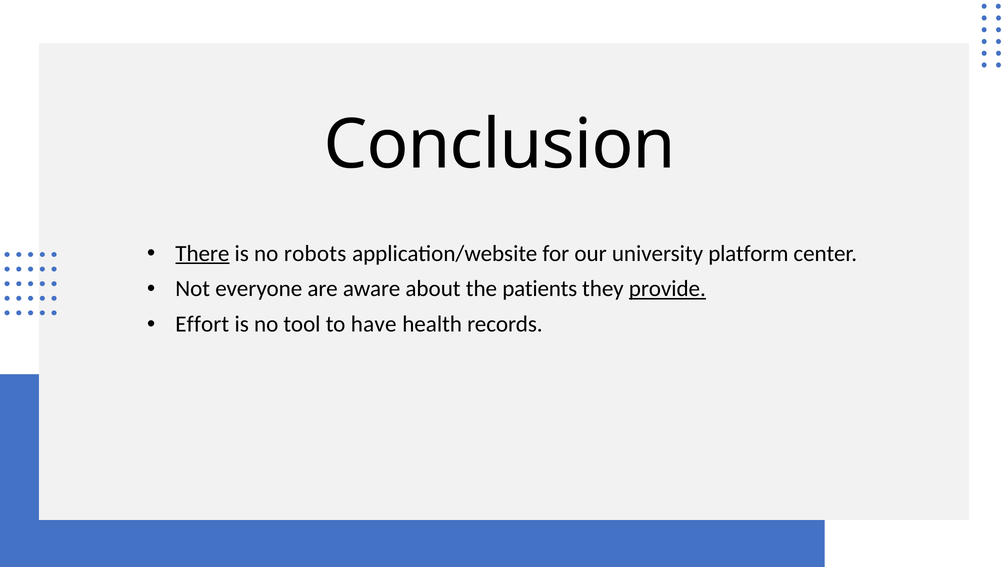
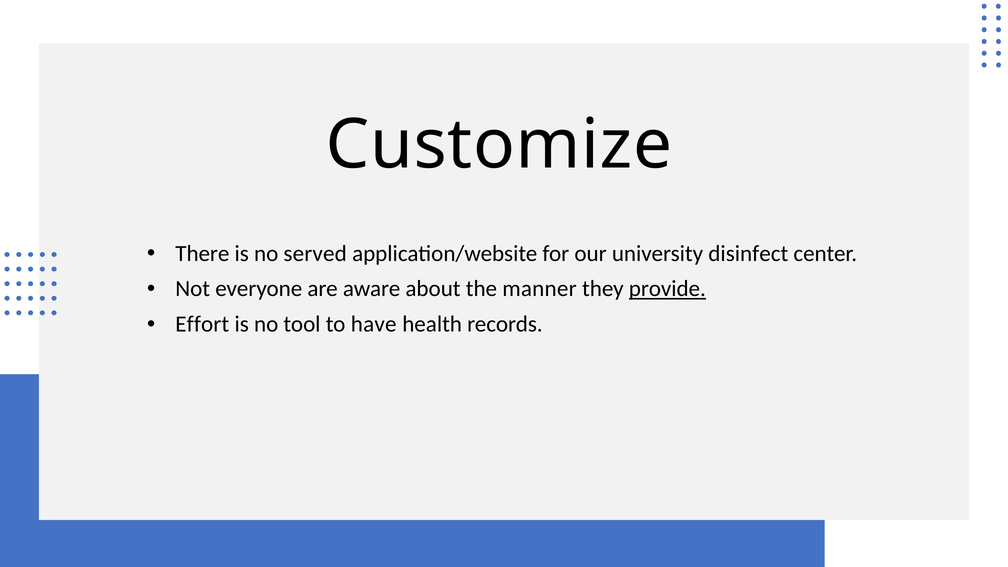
Conclusion: Conclusion -> Customize
There underline: present -> none
robots: robots -> served
platform: platform -> disinfect
patients: patients -> manner
